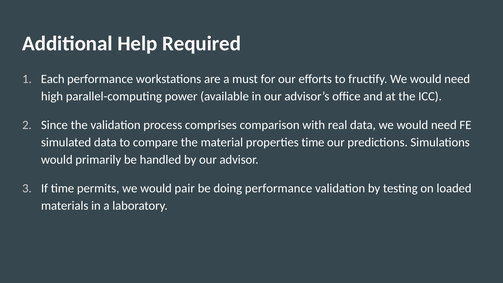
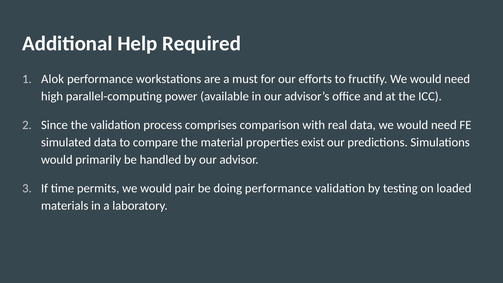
Each: Each -> Alok
properties time: time -> exist
